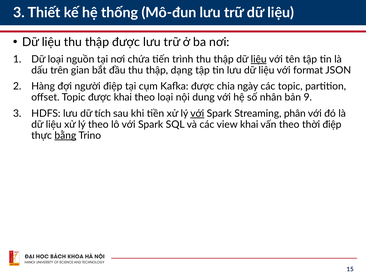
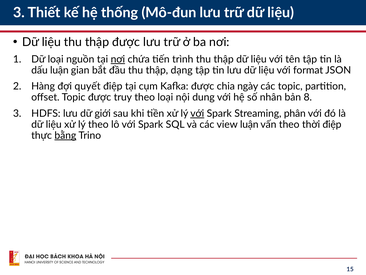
nơi at (118, 59) underline: none -> present
liệu at (259, 59) underline: present -> none
dấu trên: trên -> luận
người: người -> quyết
được khai: khai -> truy
9: 9 -> 8
tích: tích -> giới
view khai: khai -> luận
